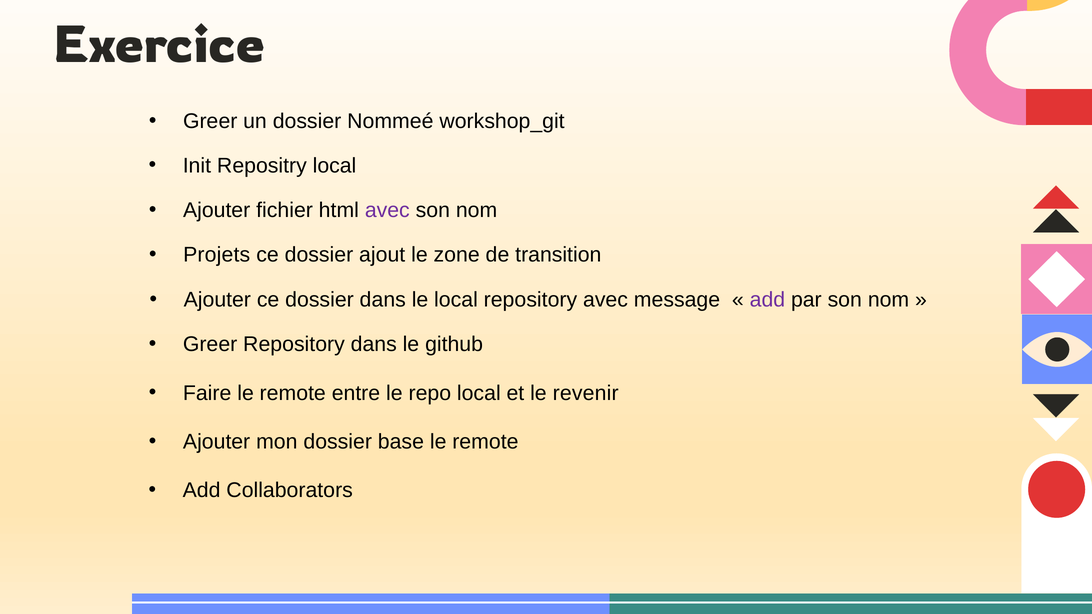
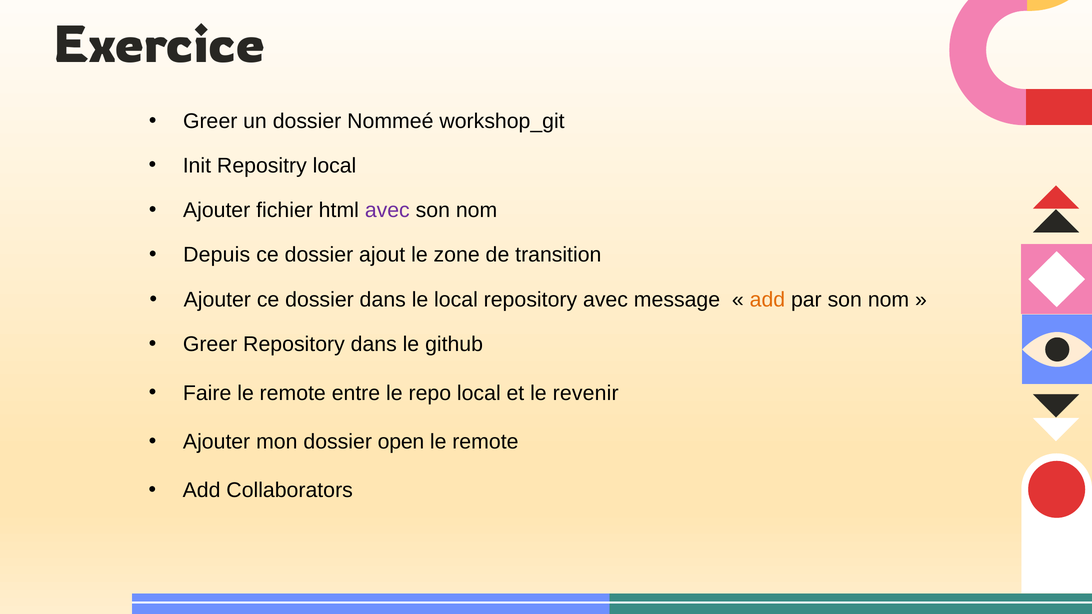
Projets: Projets -> Depuis
add at (767, 300) colour: purple -> orange
base: base -> open
